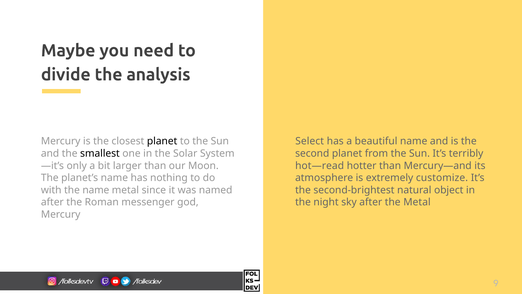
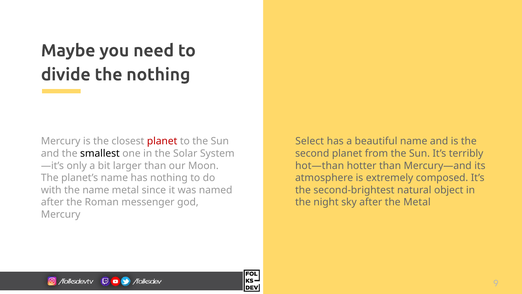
the analysis: analysis -> nothing
planet at (162, 141) colour: black -> red
hot—read: hot—read -> hot—than
customize: customize -> composed
